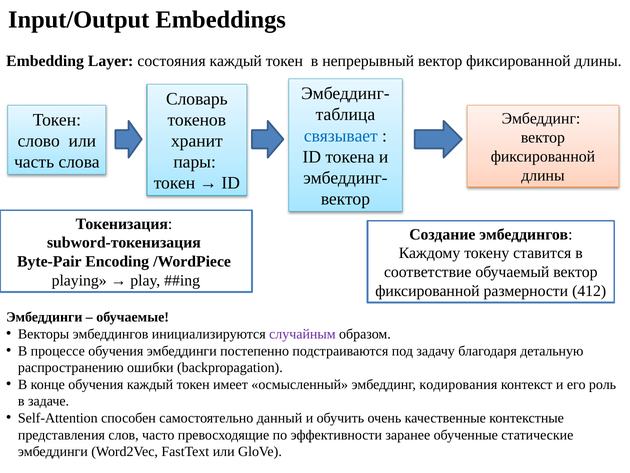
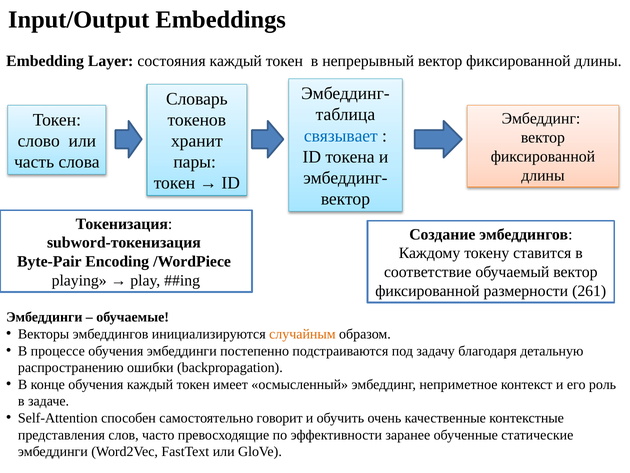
412: 412 -> 261
случайным colour: purple -> orange
кодирования: кодирования -> неприметное
данный: данный -> говорит
